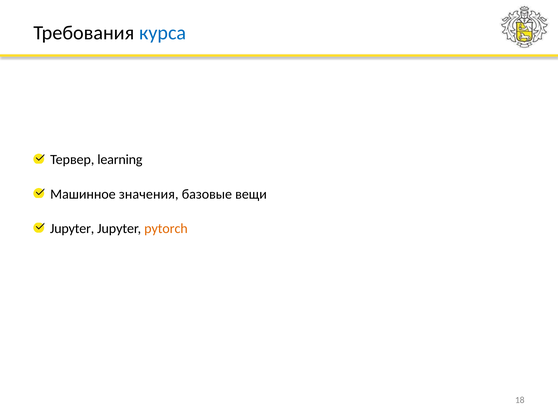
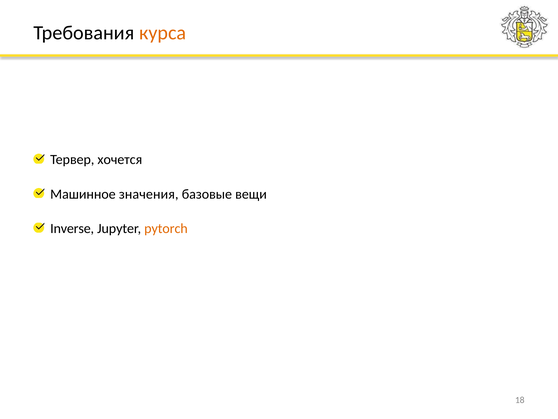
курса colour: blue -> orange
learning: learning -> хочется
Jupyter at (72, 228): Jupyter -> Inverse
